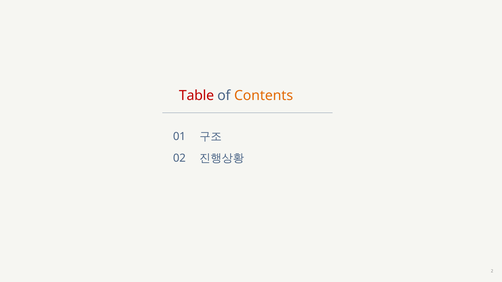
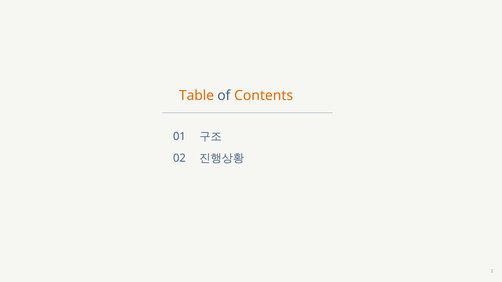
Table colour: red -> orange
